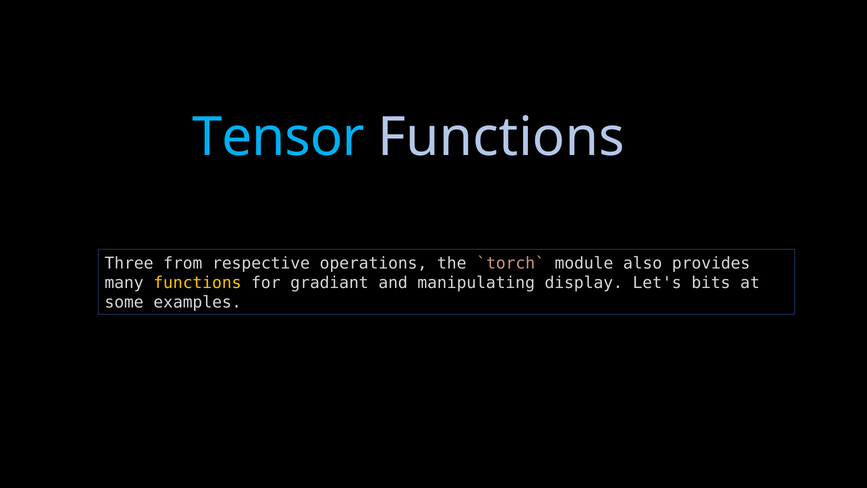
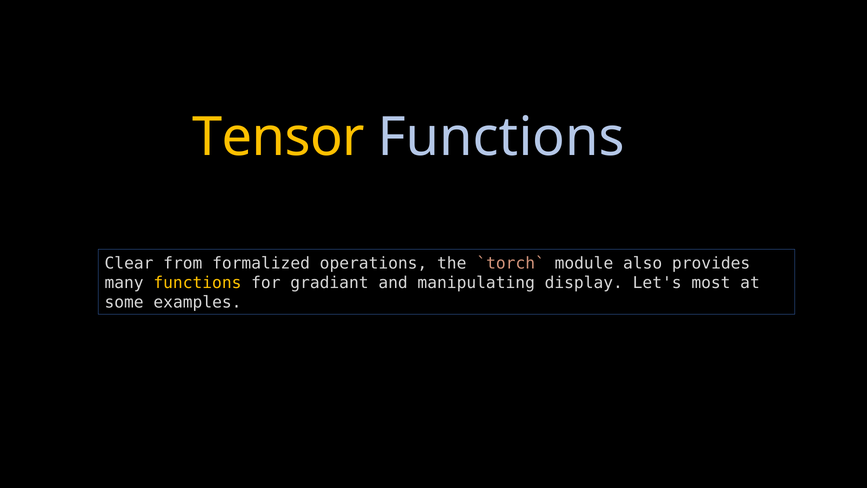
Tensor colour: light blue -> yellow
Three: Three -> Clear
respective: respective -> formalized
bits: bits -> most
